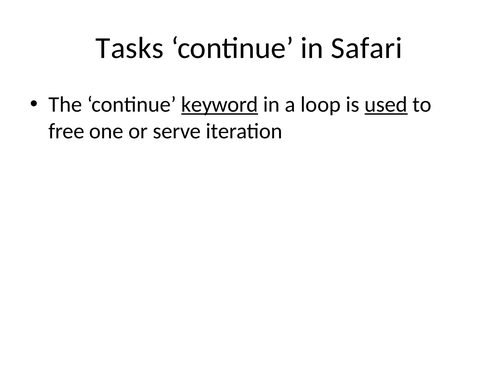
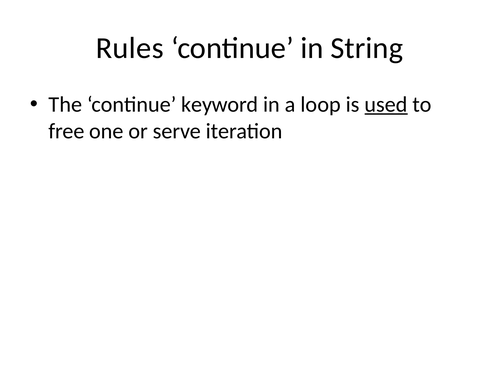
Tasks: Tasks -> Rules
Safari: Safari -> String
keyword underline: present -> none
